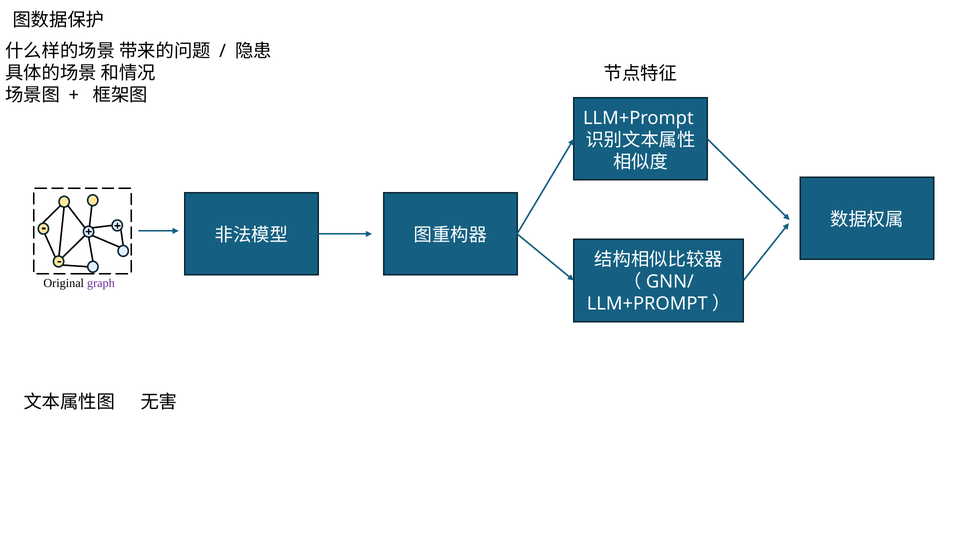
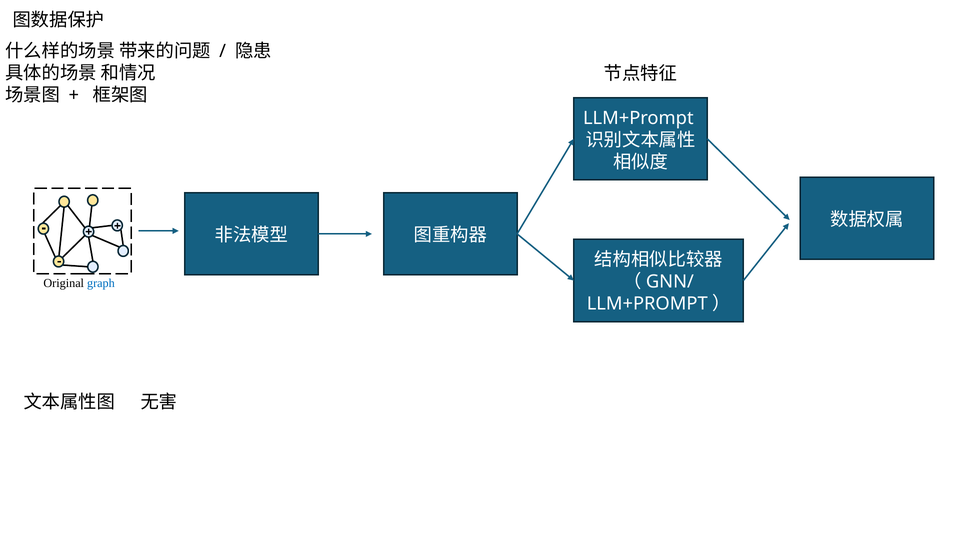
graph colour: purple -> blue
